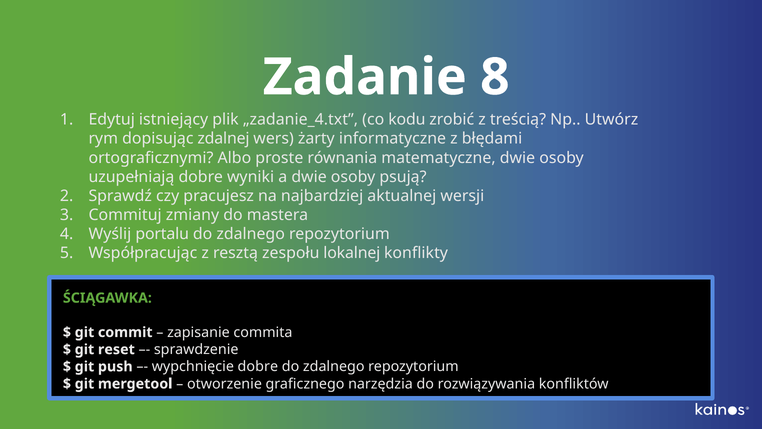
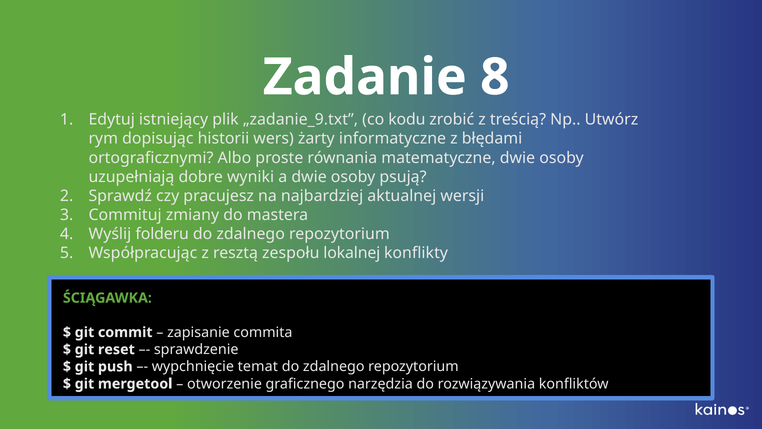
„zadanie_4.txt: „zadanie_4.txt -> „zadanie_9.txt
zdalnej: zdalnej -> historii
portalu: portalu -> folderu
wypchnięcie dobre: dobre -> temat
